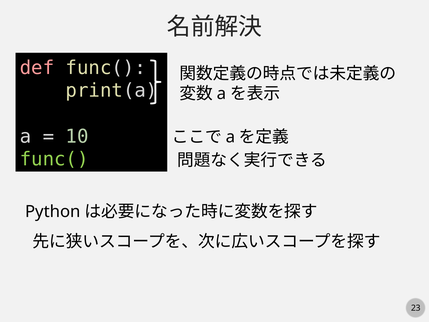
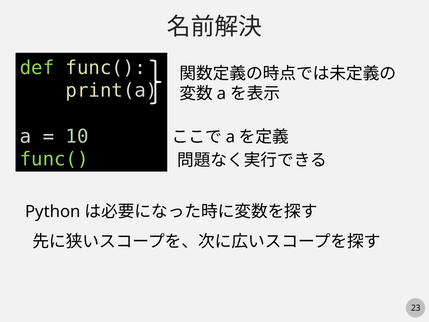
def colour: pink -> light green
